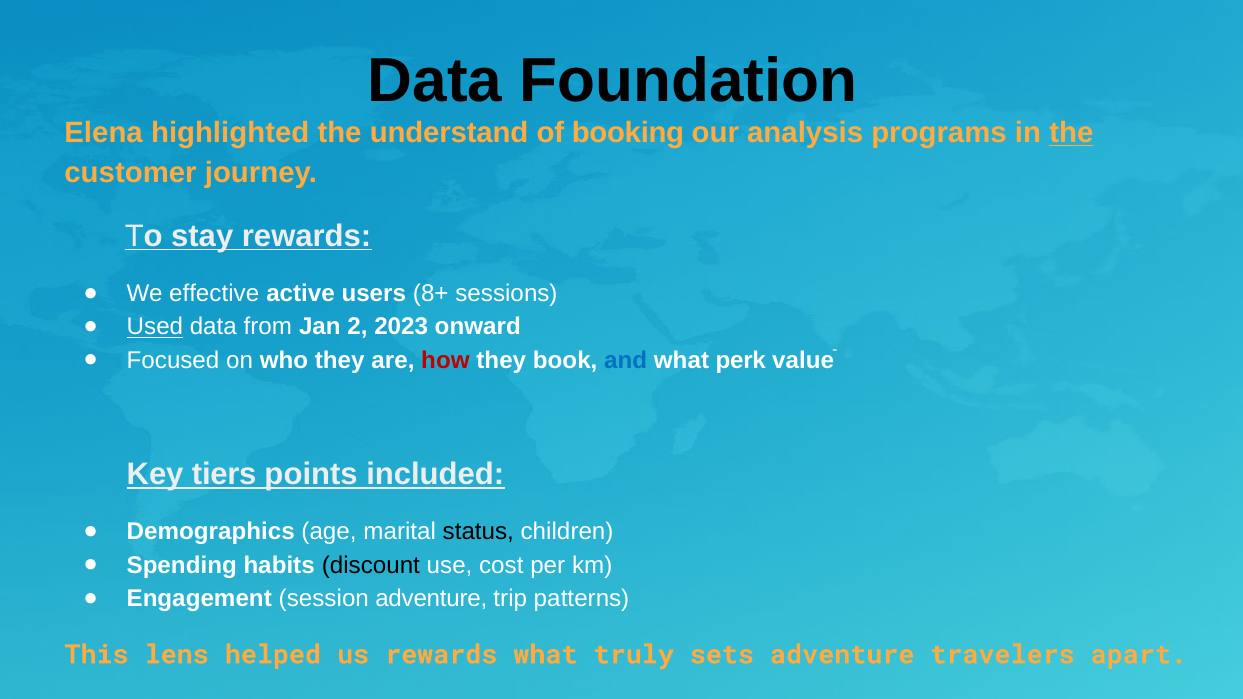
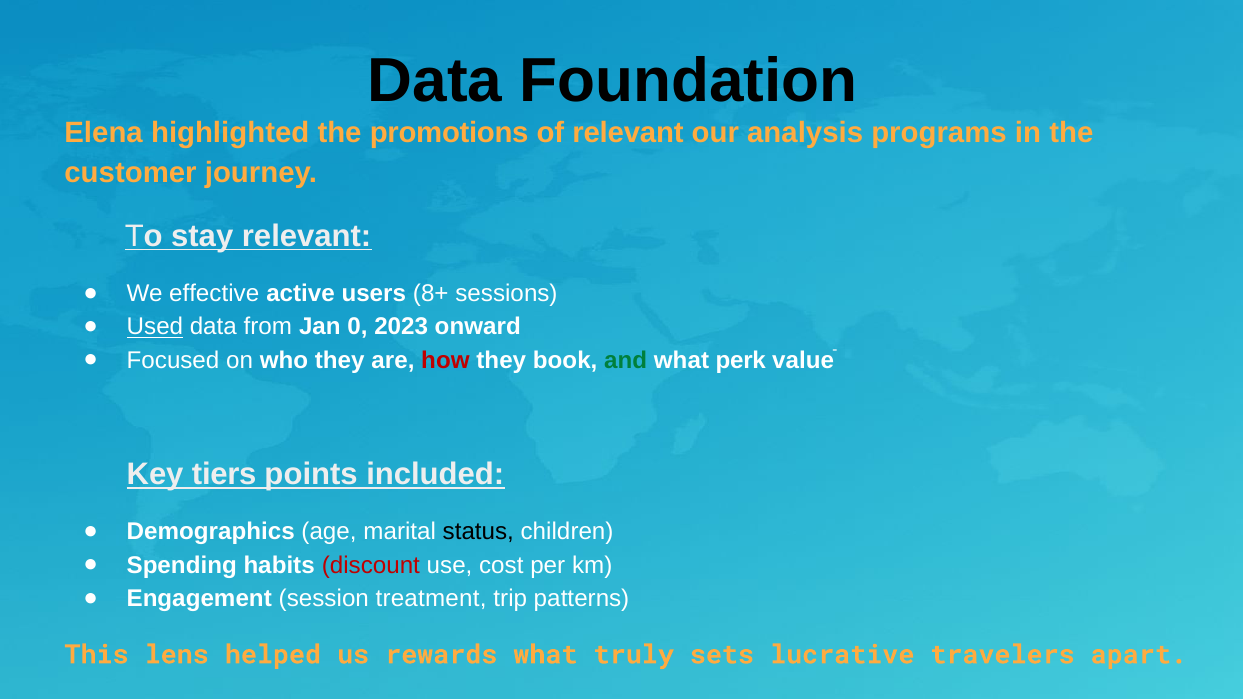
understand: understand -> promotions
of booking: booking -> relevant
the at (1071, 133) underline: present -> none
stay rewards: rewards -> relevant
2: 2 -> 0
and colour: blue -> green
discount colour: black -> red
session adventure: adventure -> treatment
sets adventure: adventure -> lucrative
